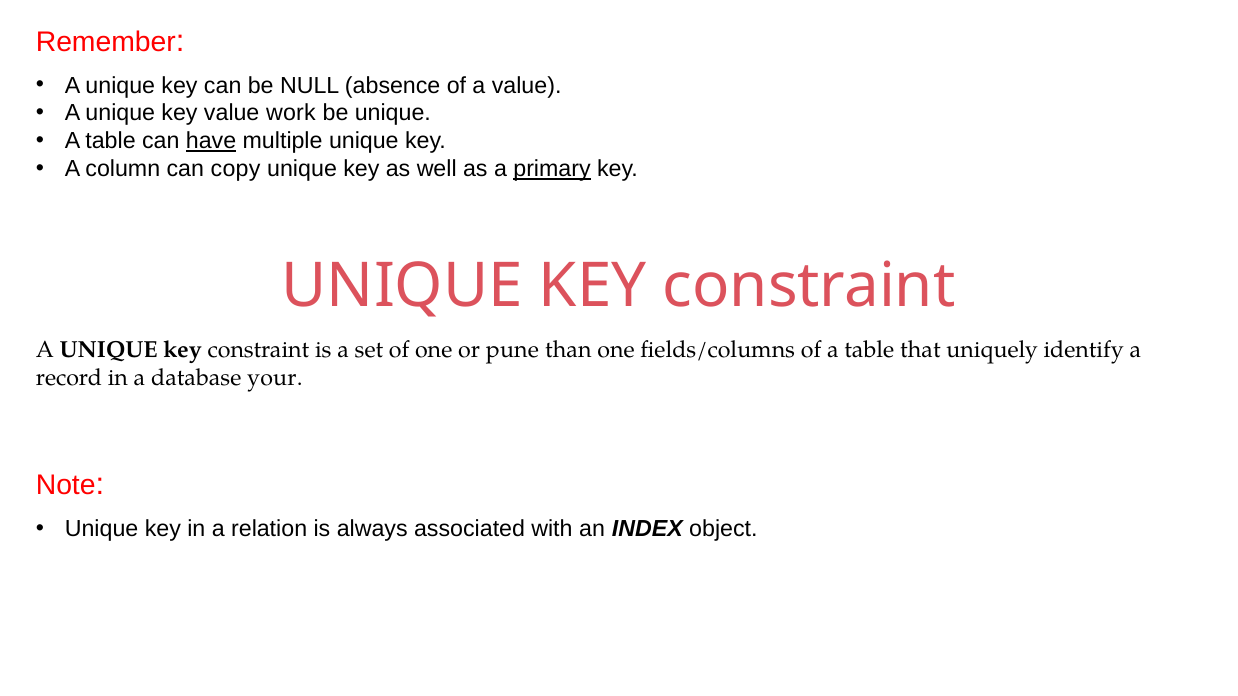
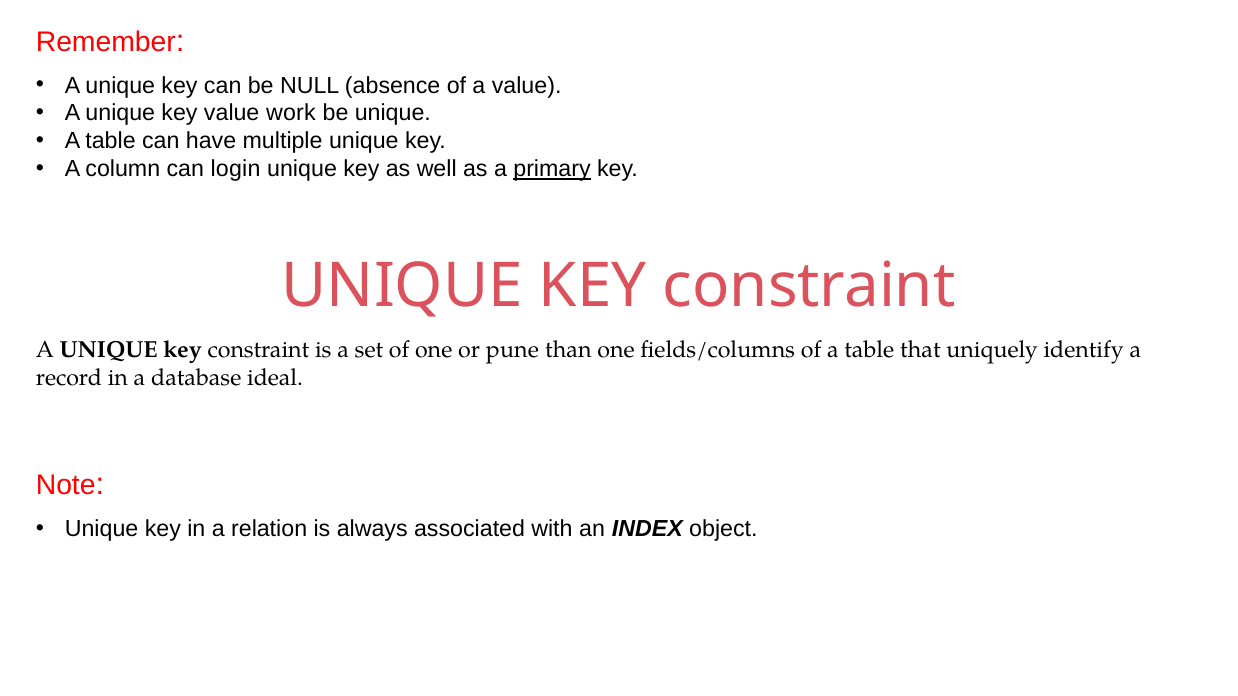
have underline: present -> none
copy: copy -> login
your: your -> ideal
